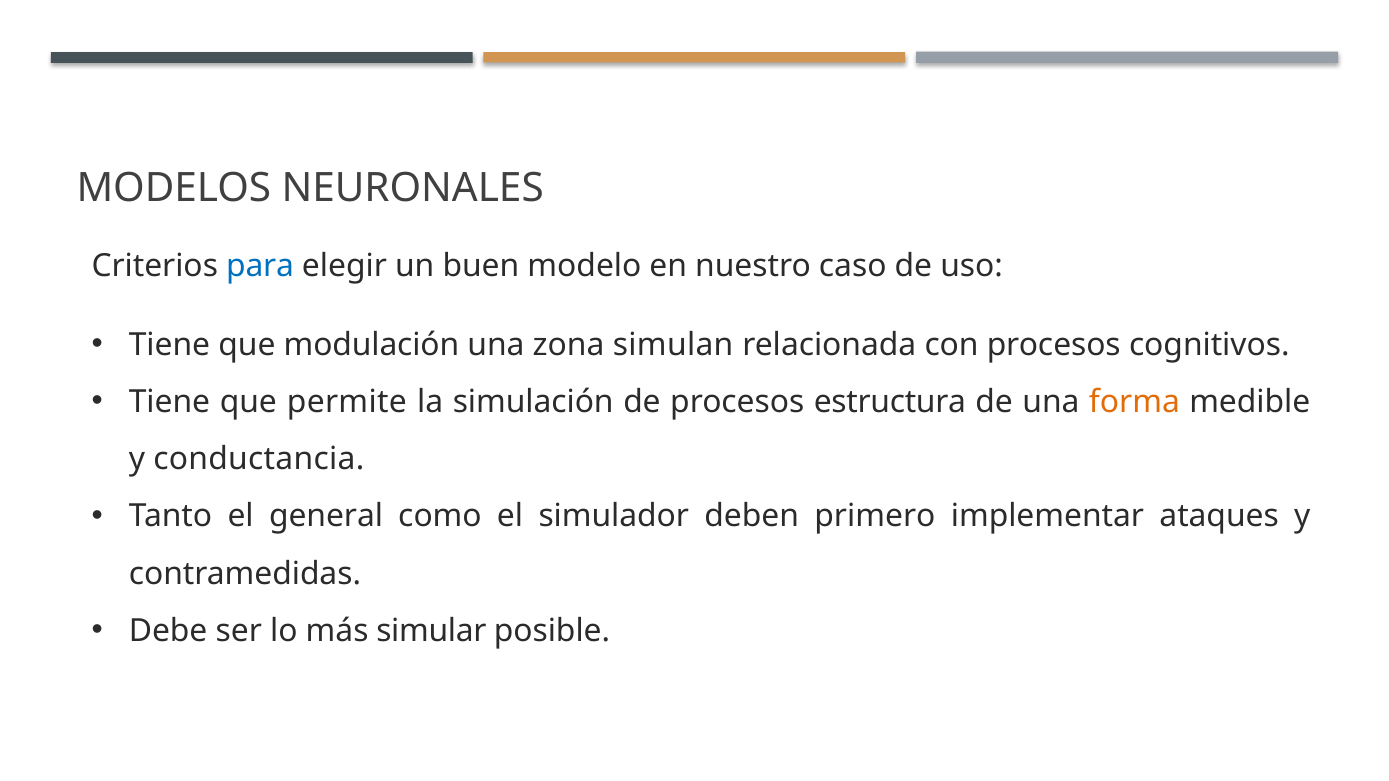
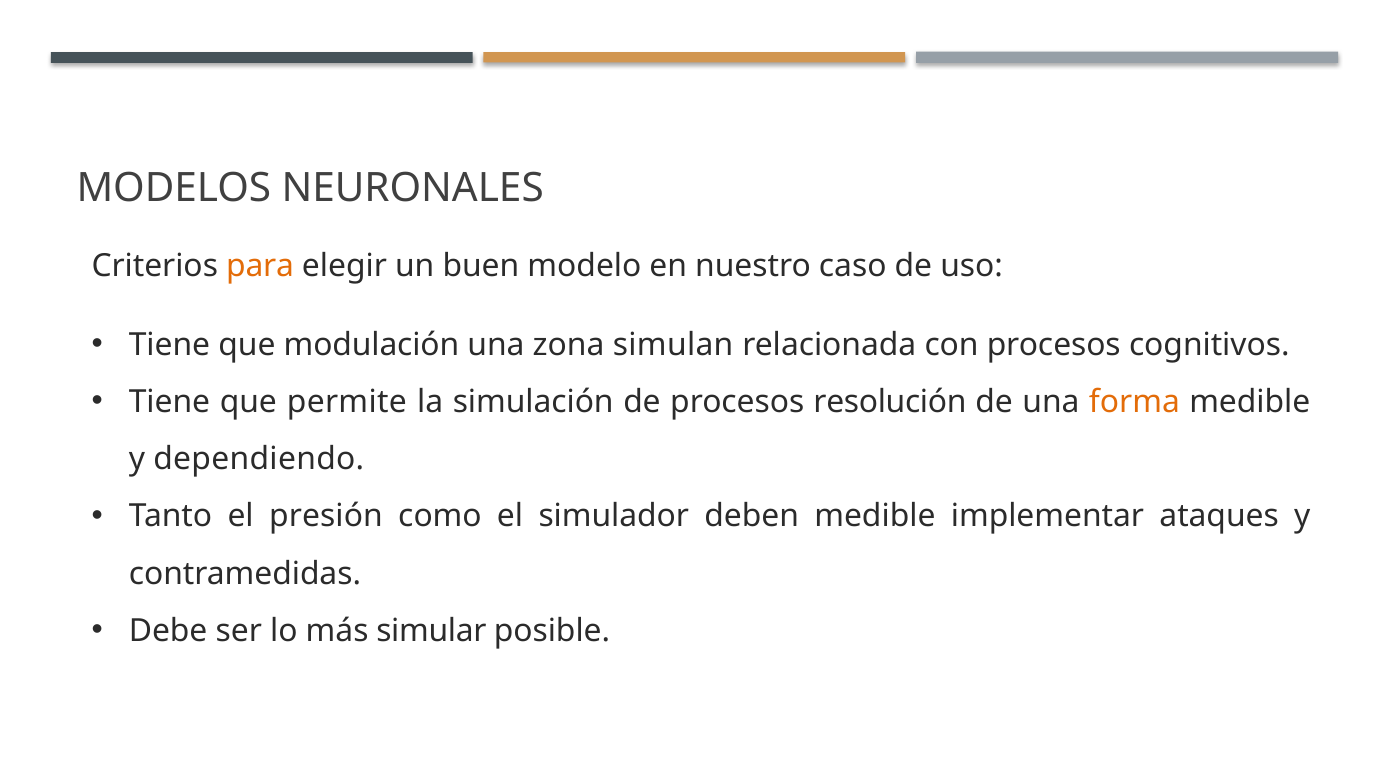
para colour: blue -> orange
estructura: estructura -> resolución
conductancia: conductancia -> dependiendo
general: general -> presión
deben primero: primero -> medible
